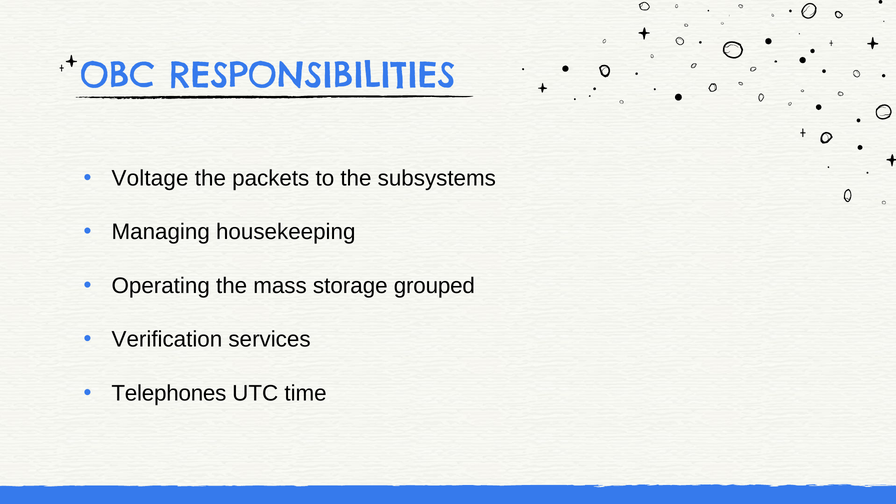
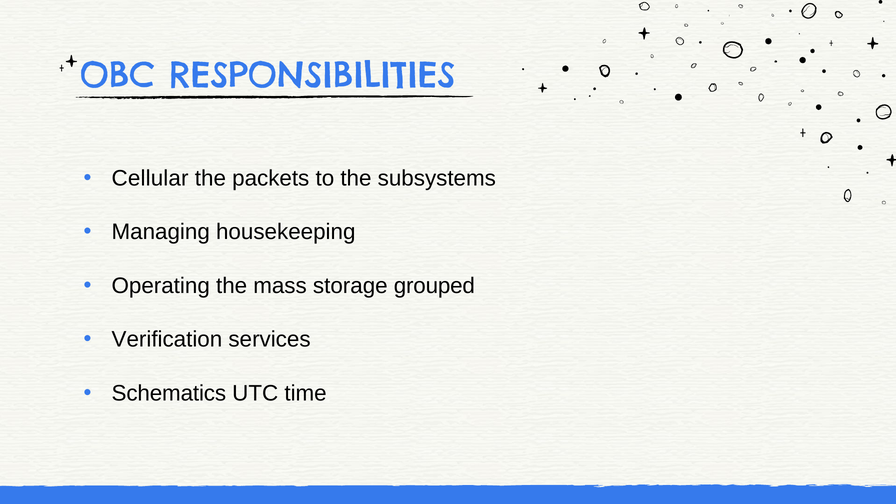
Voltage: Voltage -> Cellular
Telephones: Telephones -> Schematics
